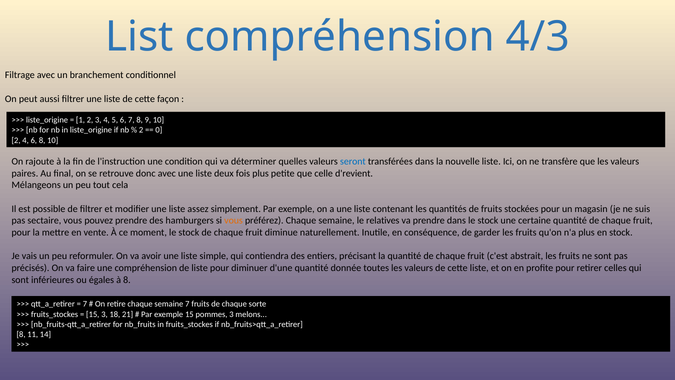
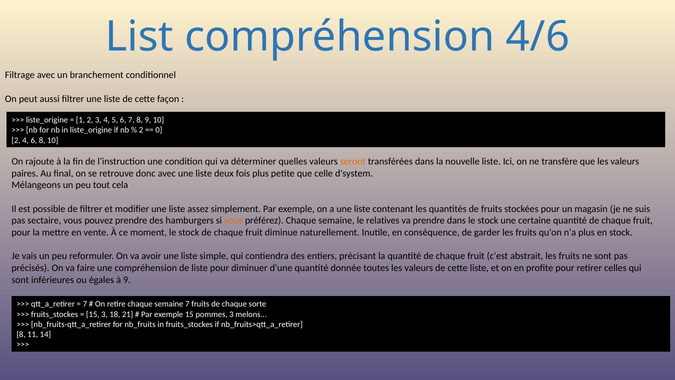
4/3: 4/3 -> 4/6
seront colour: blue -> orange
d'revient: d'revient -> d'system
à 8: 8 -> 9
